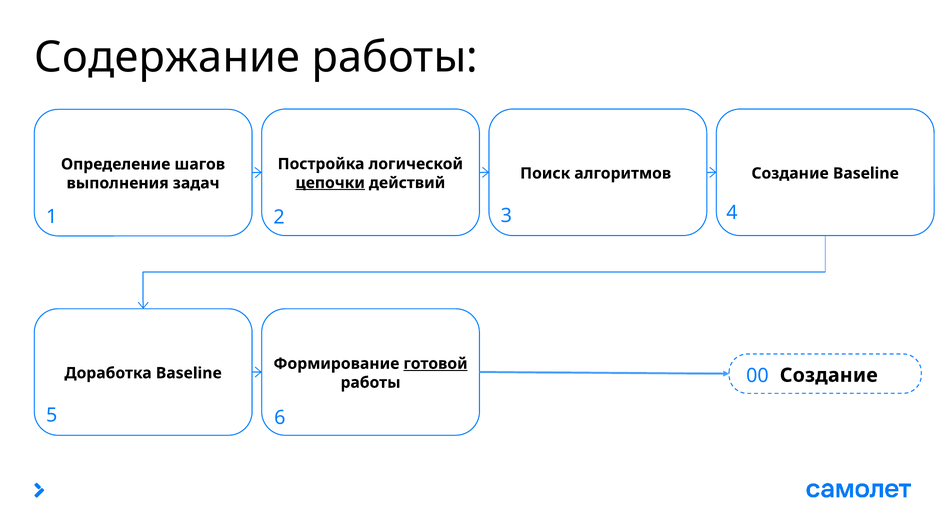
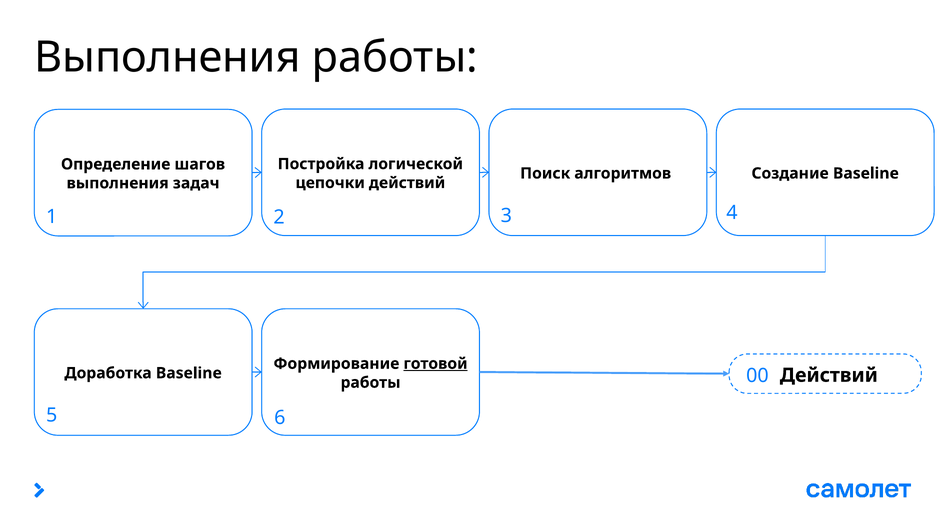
Содержание at (167, 57): Содержание -> Выполнения
цепочки underline: present -> none
00 Создание: Создание -> Действий
